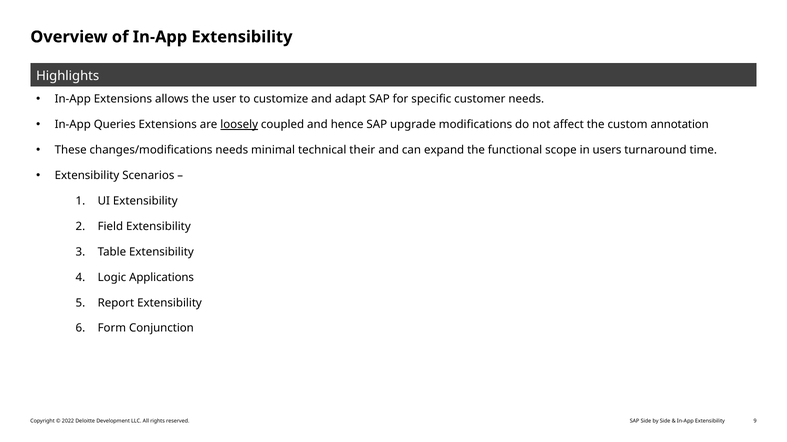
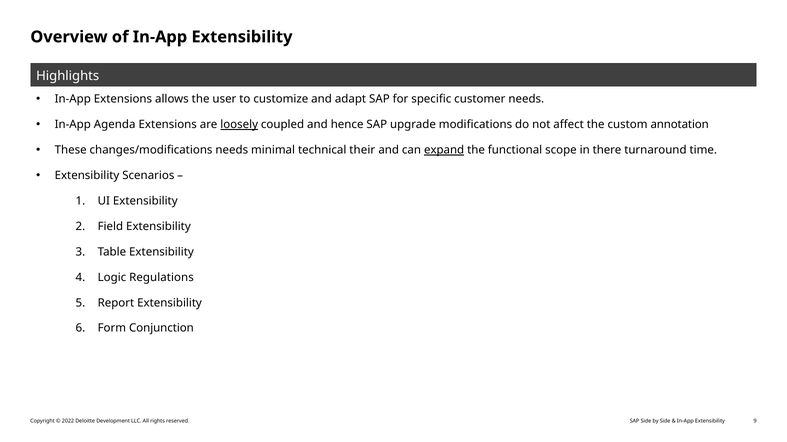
Queries: Queries -> Agenda
expand underline: none -> present
users: users -> there
Applications: Applications -> Regulations
